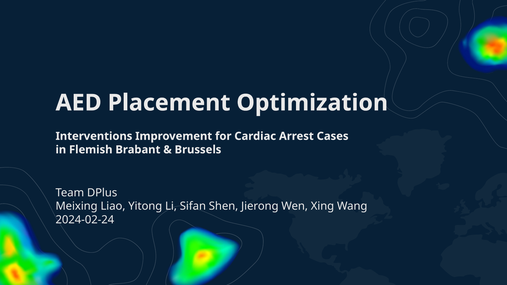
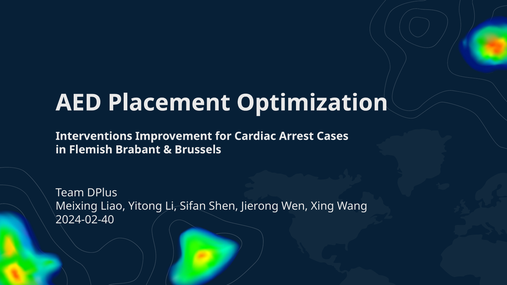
2024-02-24: 2024-02-24 -> 2024-02-40
